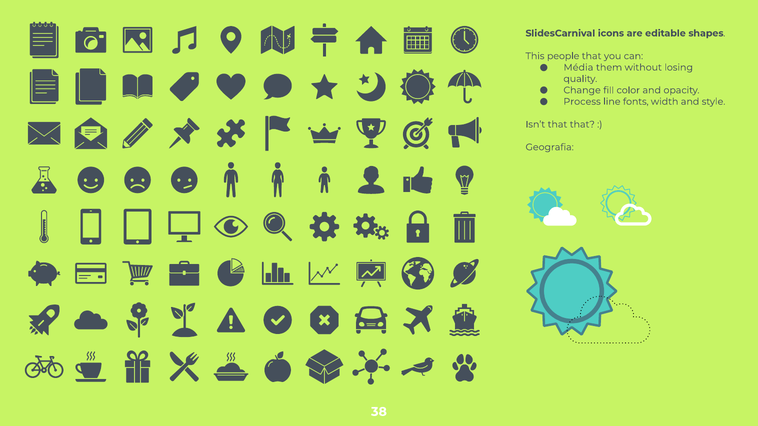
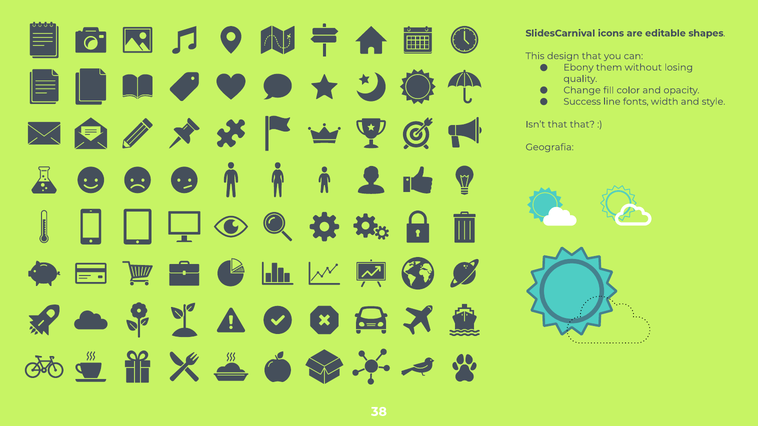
people: people -> design
Média: Média -> Ebony
Process: Process -> Success
